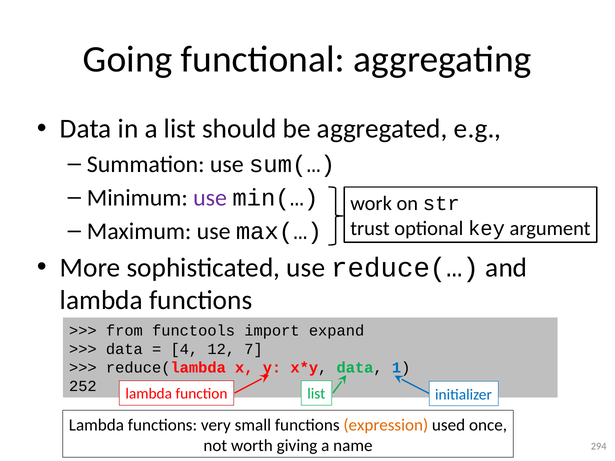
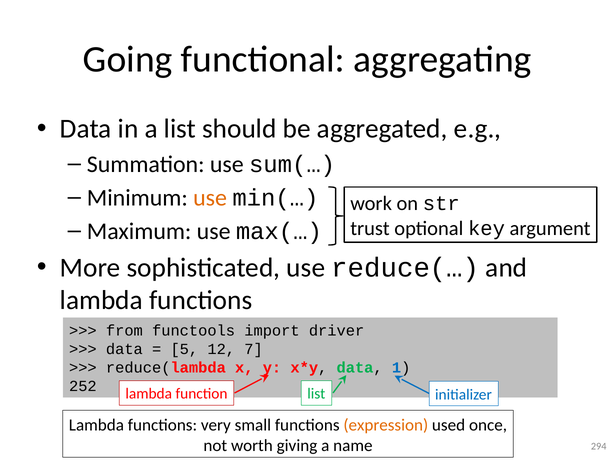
use at (210, 198) colour: purple -> orange
expand: expand -> driver
4: 4 -> 5
